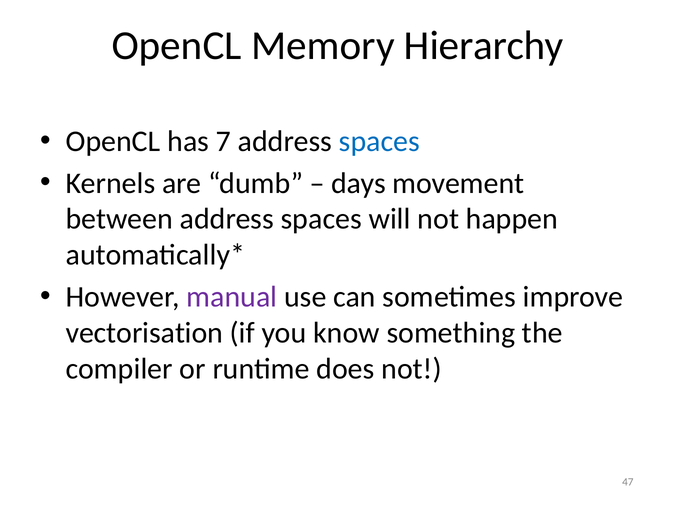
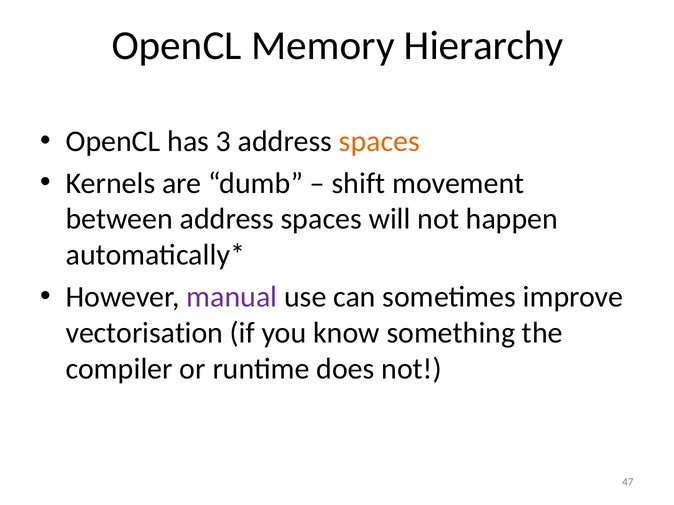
7: 7 -> 3
spaces at (379, 141) colour: blue -> orange
days: days -> shift
